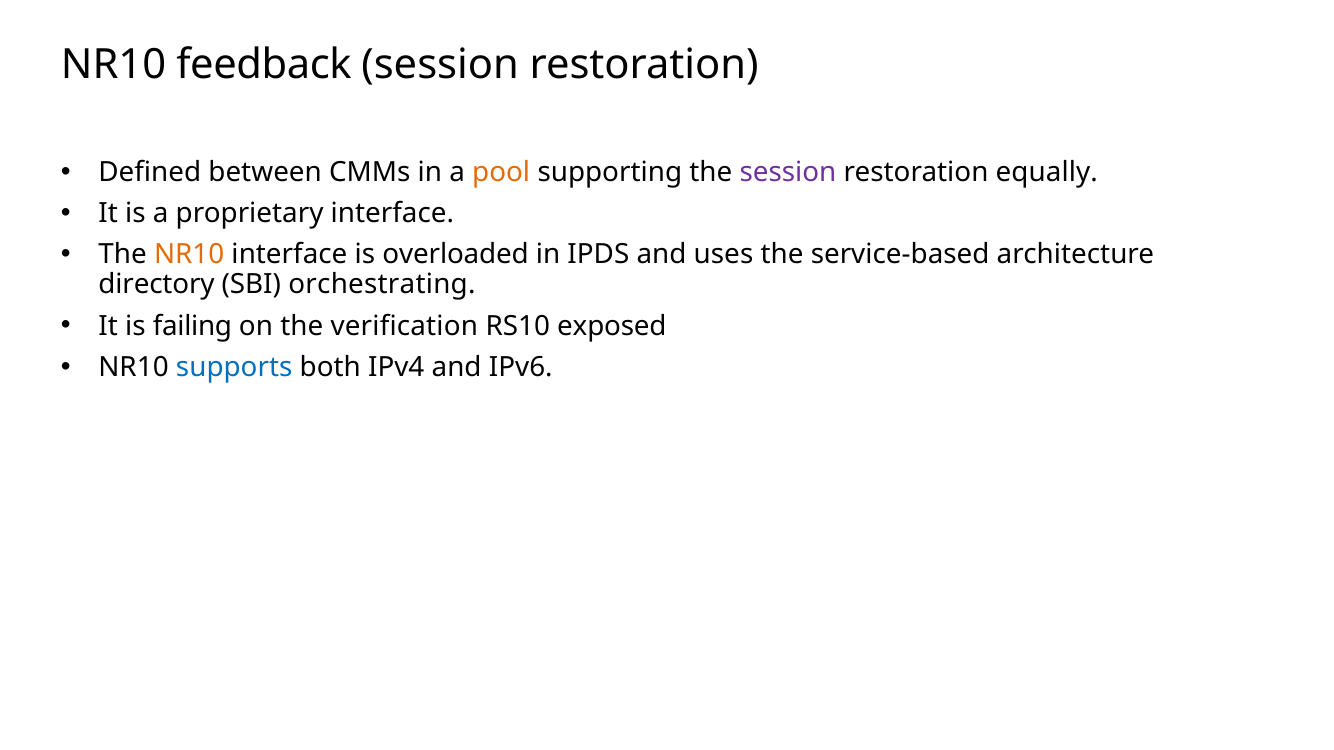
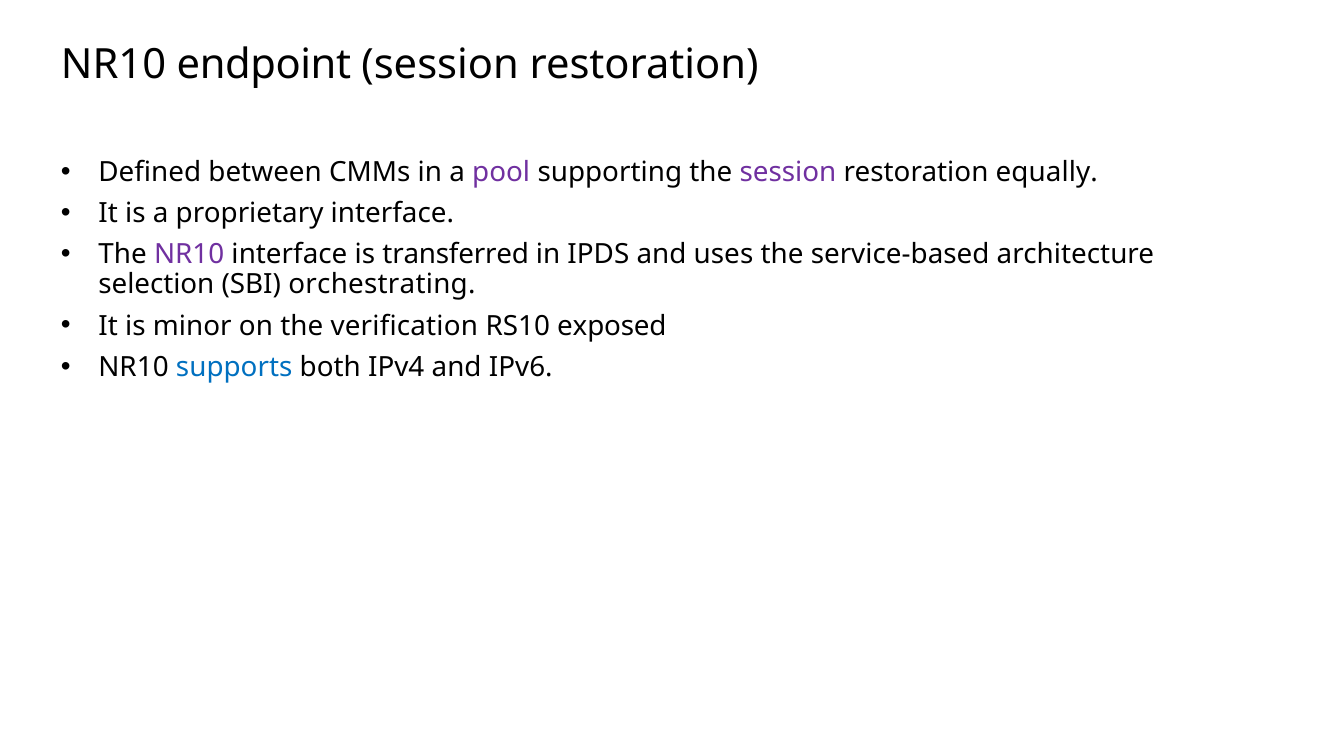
feedback: feedback -> endpoint
pool colour: orange -> purple
NR10 at (189, 255) colour: orange -> purple
overloaded: overloaded -> transferred
directory: directory -> selection
failing: failing -> minor
